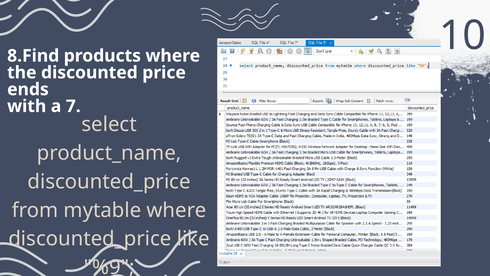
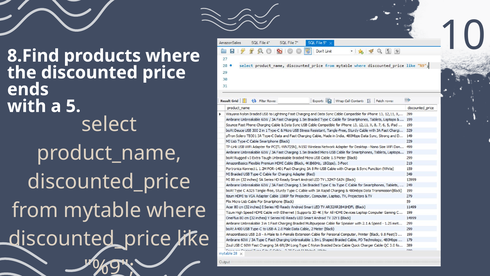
7: 7 -> 5
